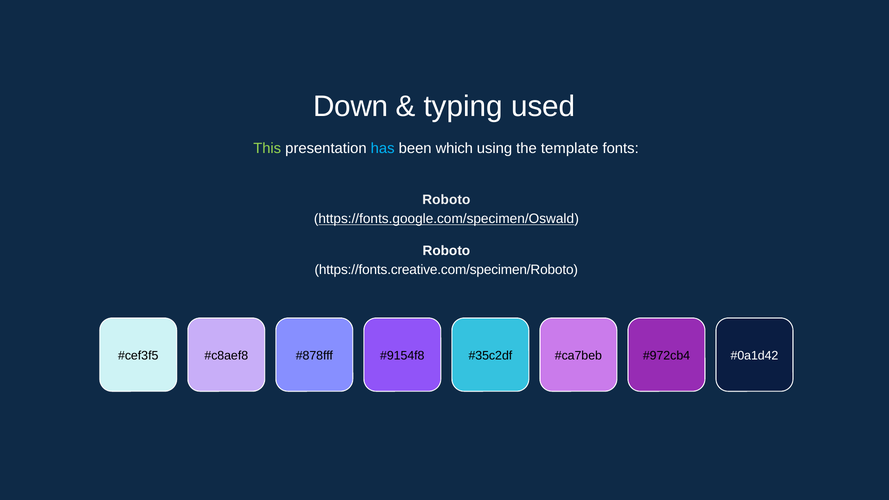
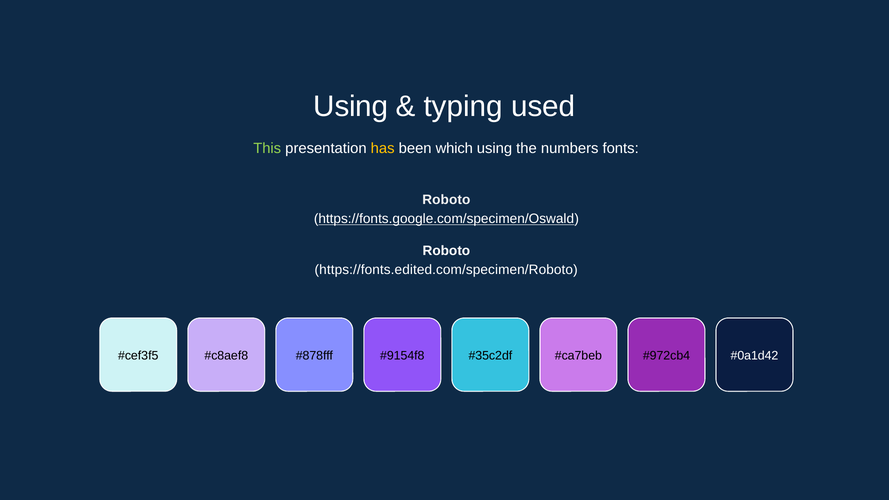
Down at (351, 107): Down -> Using
has colour: light blue -> yellow
template: template -> numbers
https://fonts.creative.com/specimen/Roboto: https://fonts.creative.com/specimen/Roboto -> https://fonts.edited.com/specimen/Roboto
